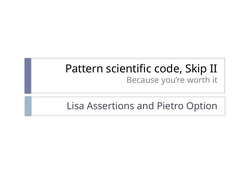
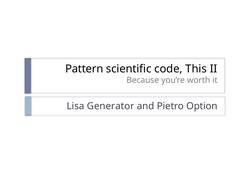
Skip: Skip -> This
Assertions: Assertions -> Generator
